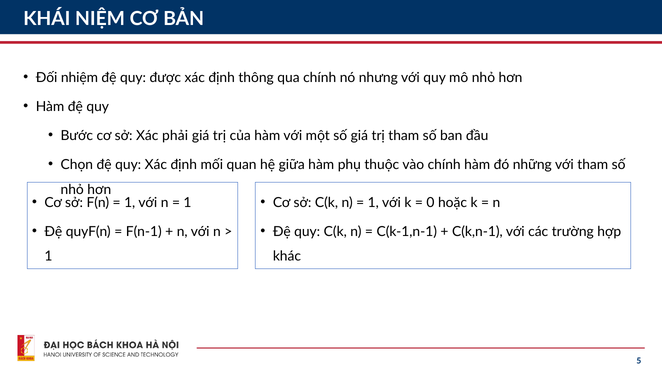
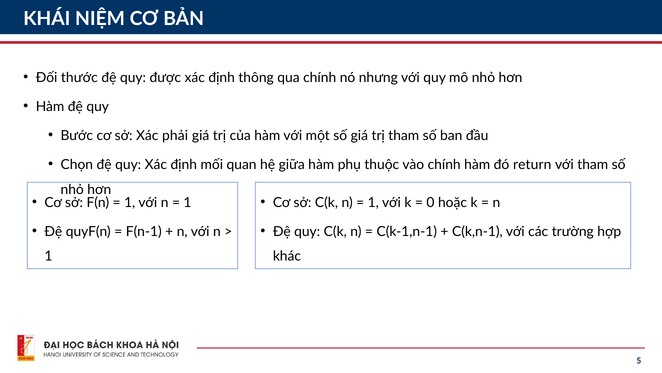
nhiệm: nhiệm -> thước
những: những -> return
